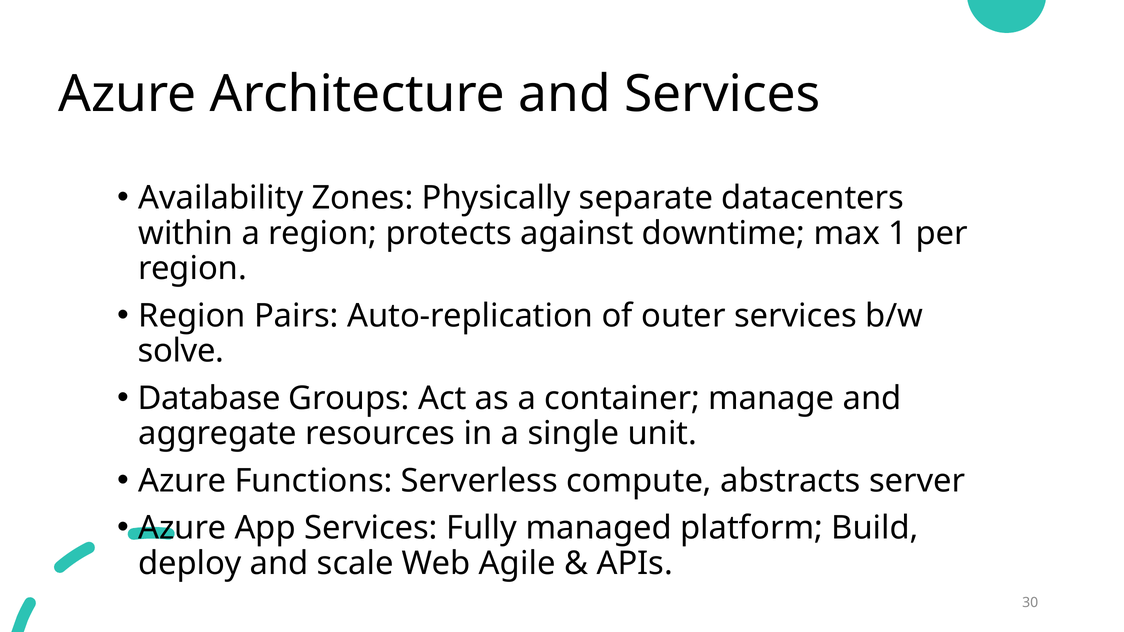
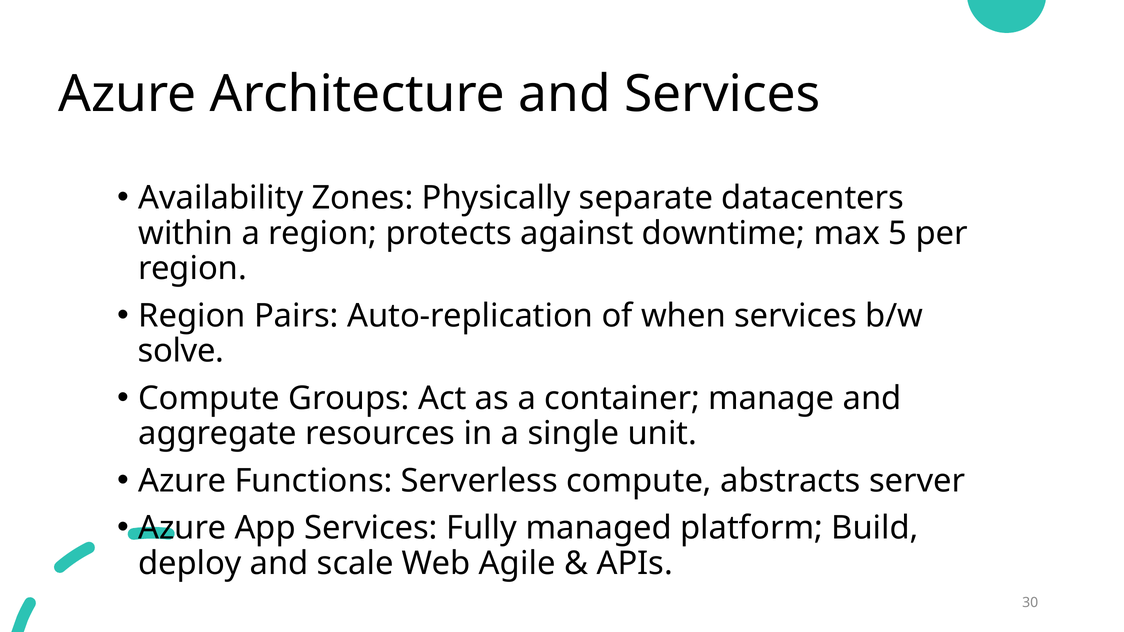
1: 1 -> 5
outer: outer -> when
Database at (209, 398): Database -> Compute
